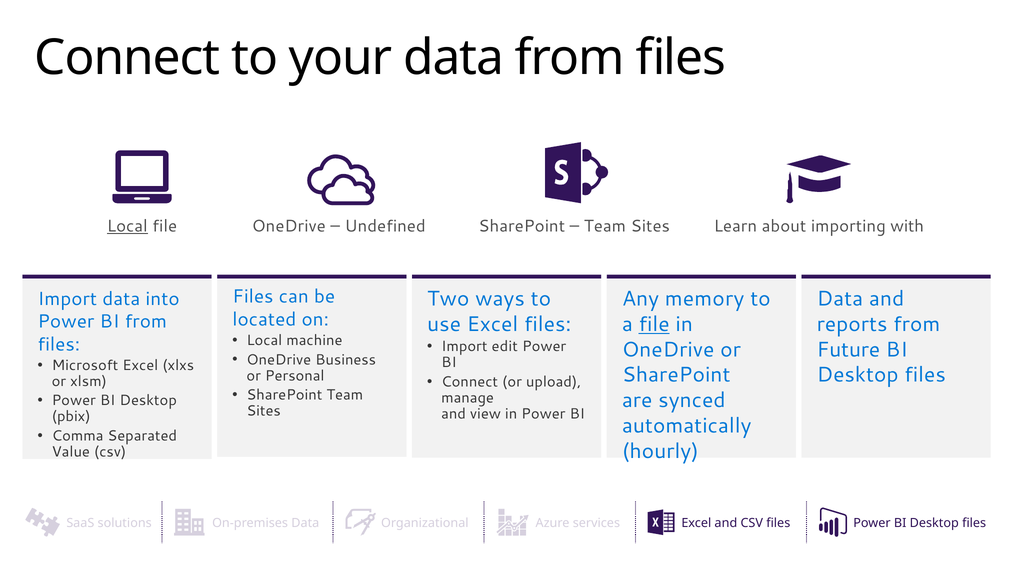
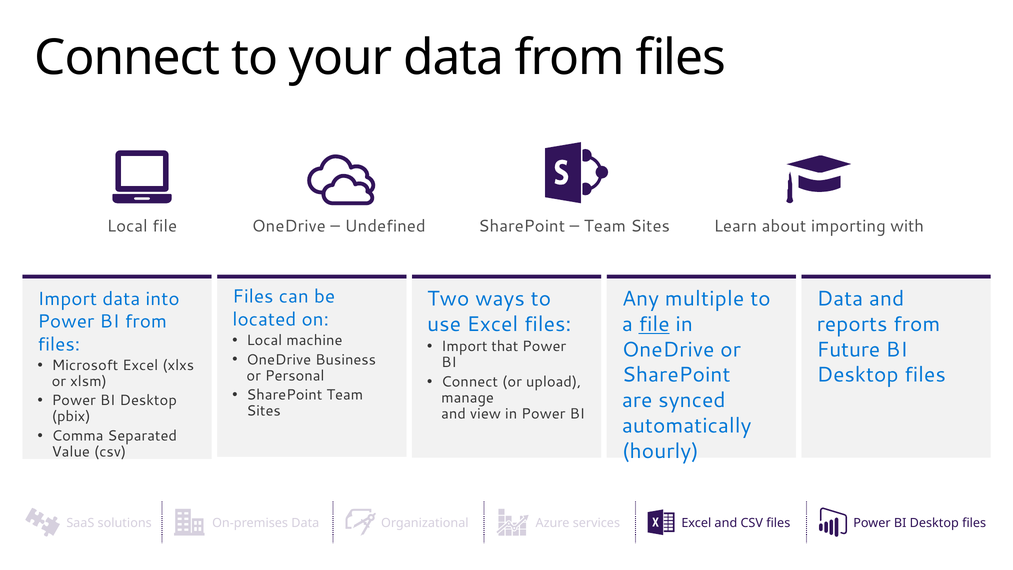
Local at (127, 226) underline: present -> none
memory: memory -> multiple
edit: edit -> that
